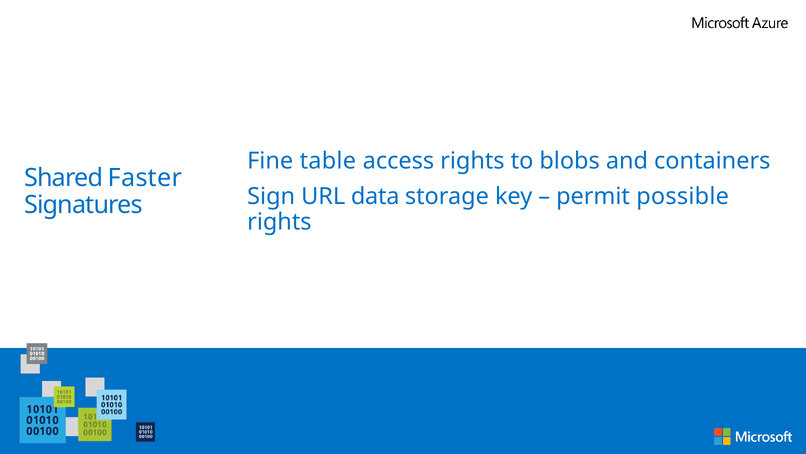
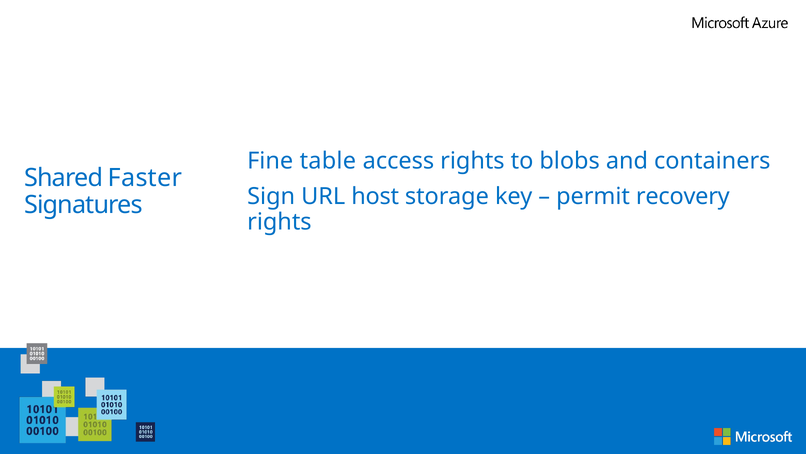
data: data -> host
possible: possible -> recovery
